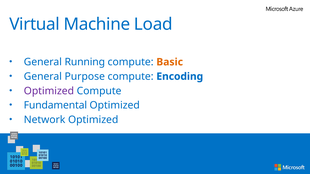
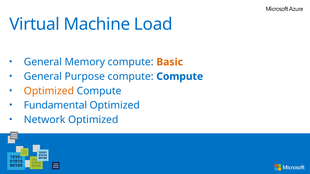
Running: Running -> Memory
compute Encoding: Encoding -> Compute
Optimized at (49, 91) colour: purple -> orange
